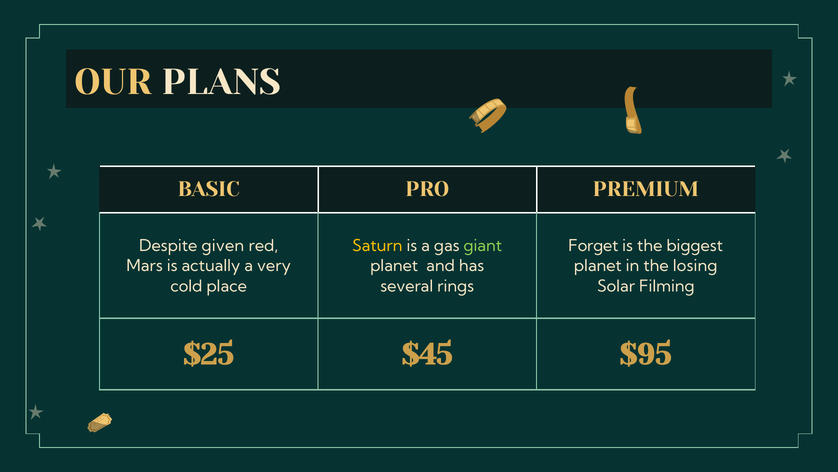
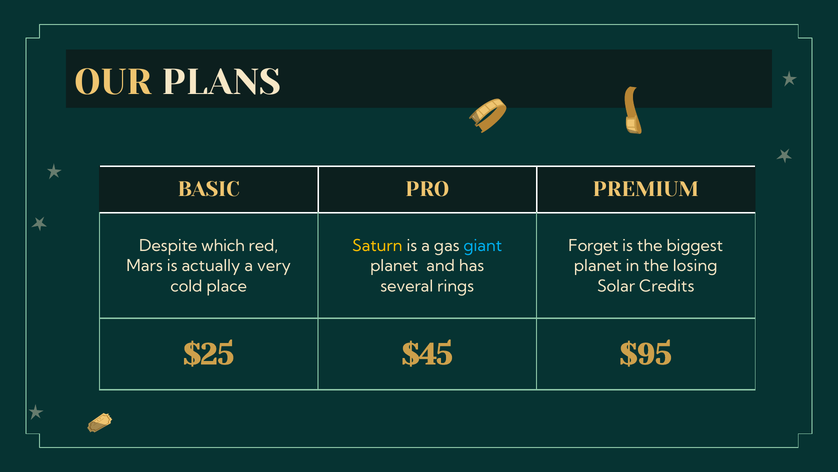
given: given -> which
giant colour: light green -> light blue
Filming: Filming -> Credits
